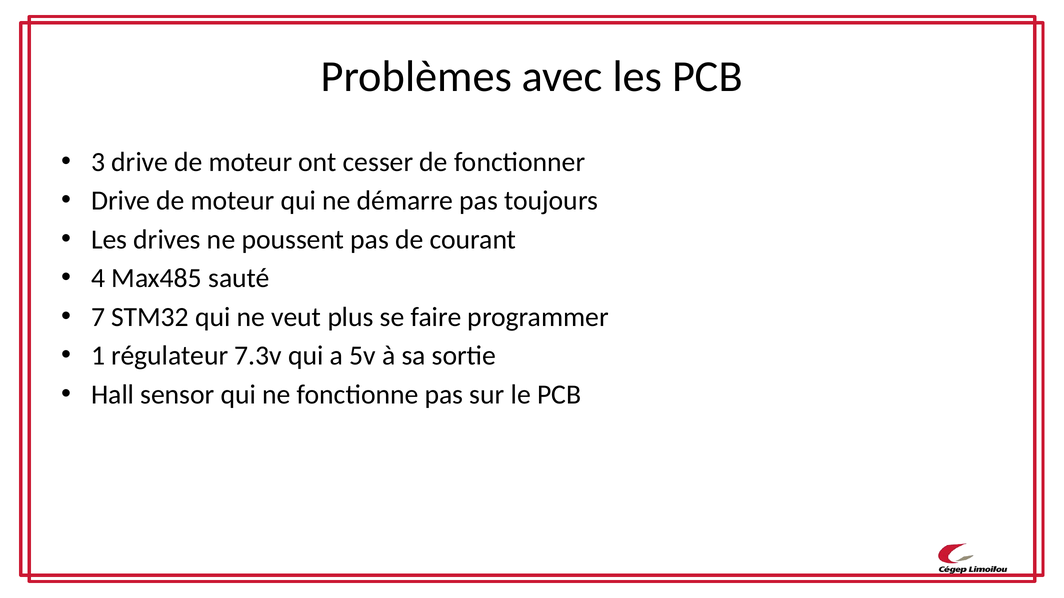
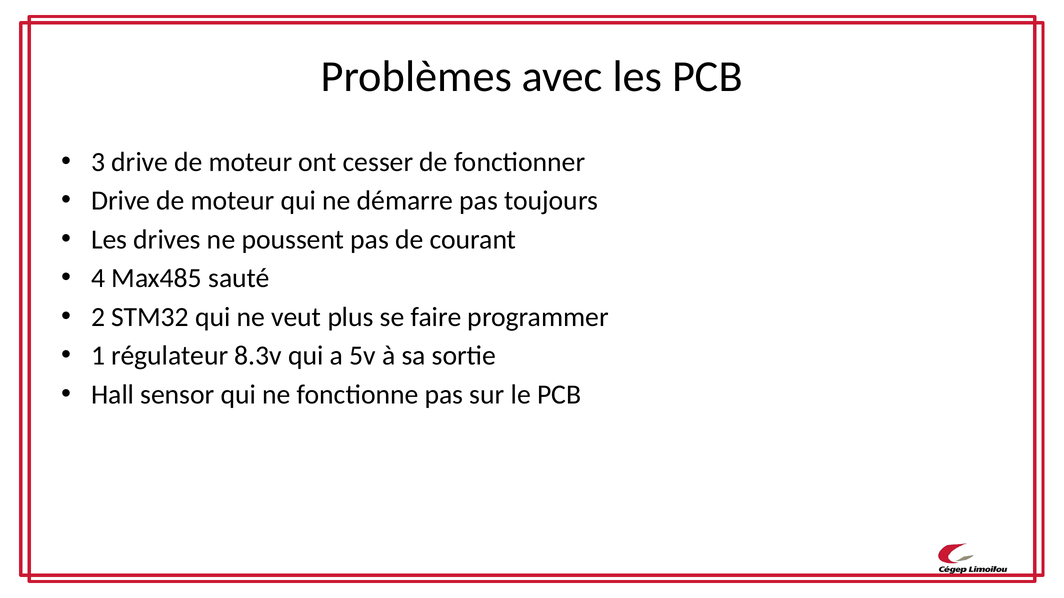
7: 7 -> 2
7.3v: 7.3v -> 8.3v
